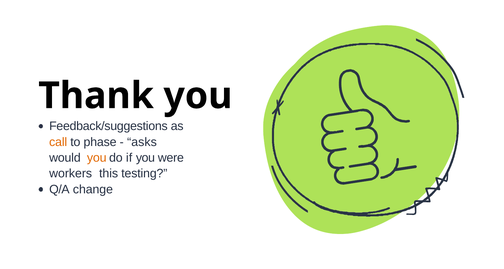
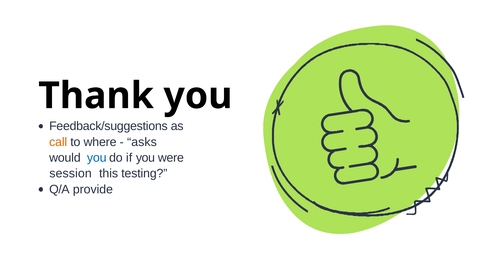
phase: phase -> where
you at (97, 158) colour: orange -> blue
workers: workers -> session
change: change -> provide
